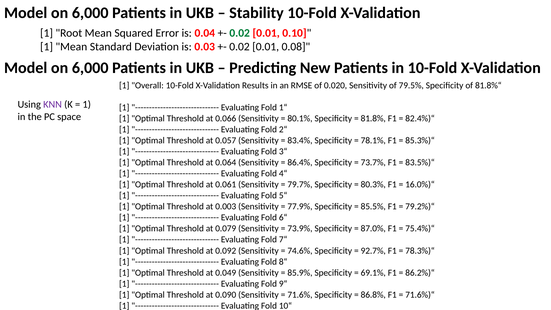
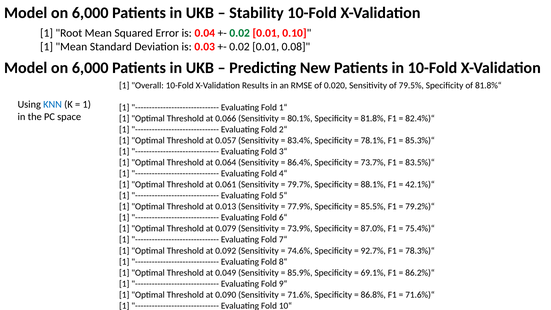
KNN colour: purple -> blue
80.3%: 80.3% -> 88.1%
16.0%)“: 16.0%)“ -> 42.1%)“
0.003: 0.003 -> 0.013
